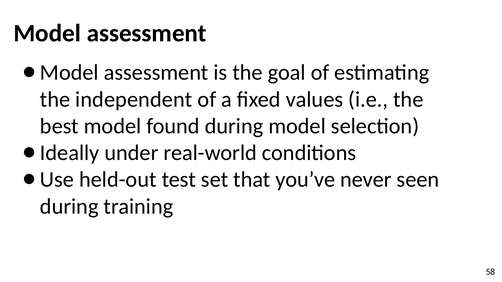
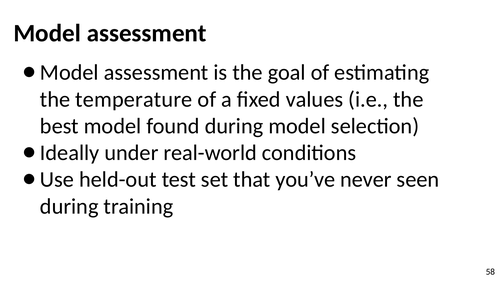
independent: independent -> temperature
